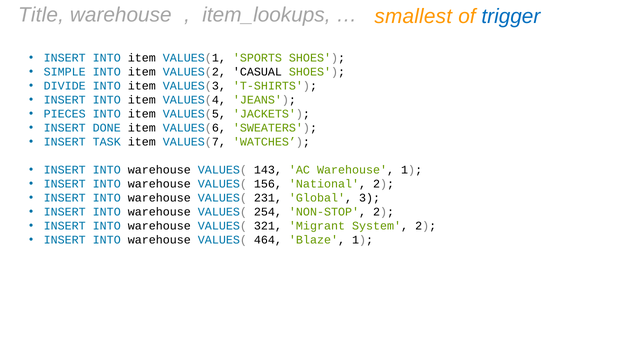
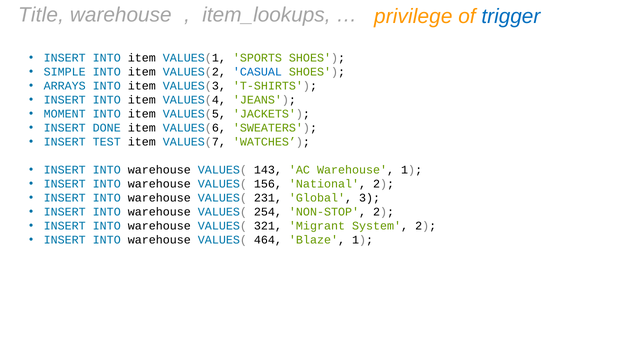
smallest: smallest -> privilege
CASUAL colour: black -> blue
DIVIDE: DIVIDE -> ARRAYS
PIECES: PIECES -> MOMENT
TASK: TASK -> TEST
